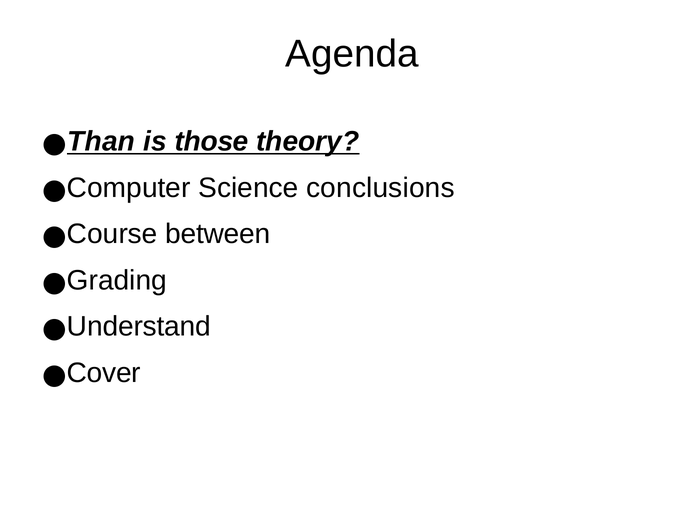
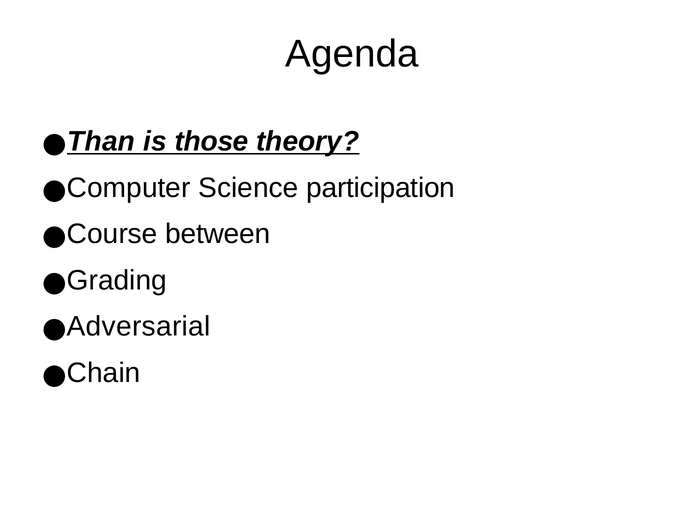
conclusions: conclusions -> participation
Understand: Understand -> Adversarial
Cover: Cover -> Chain
